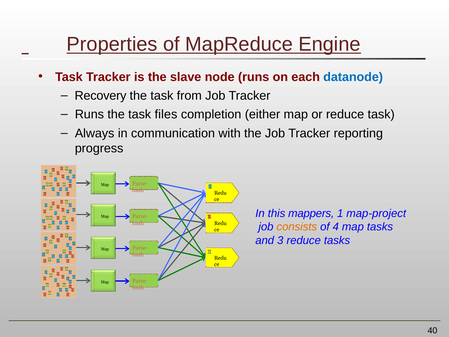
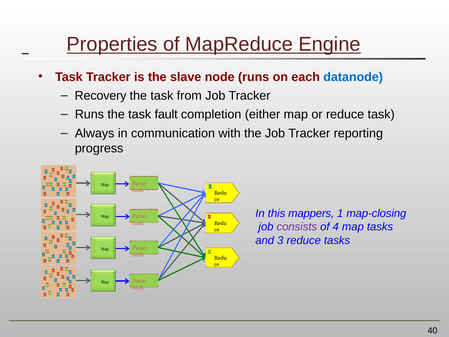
files: files -> fault
map-project: map-project -> map-closing
consists colour: orange -> purple
